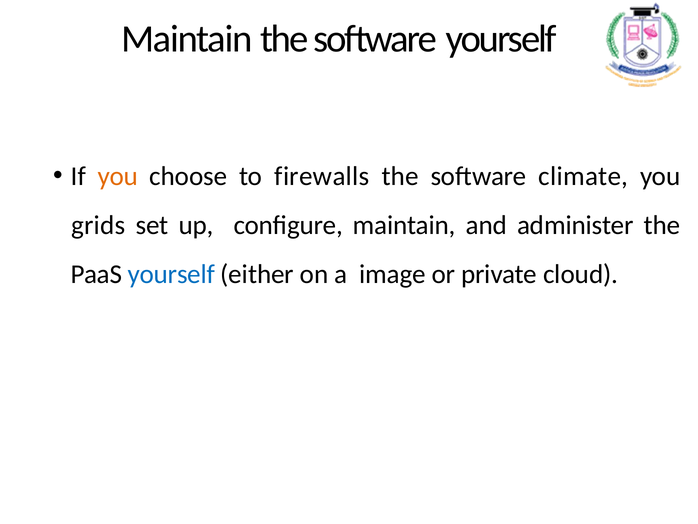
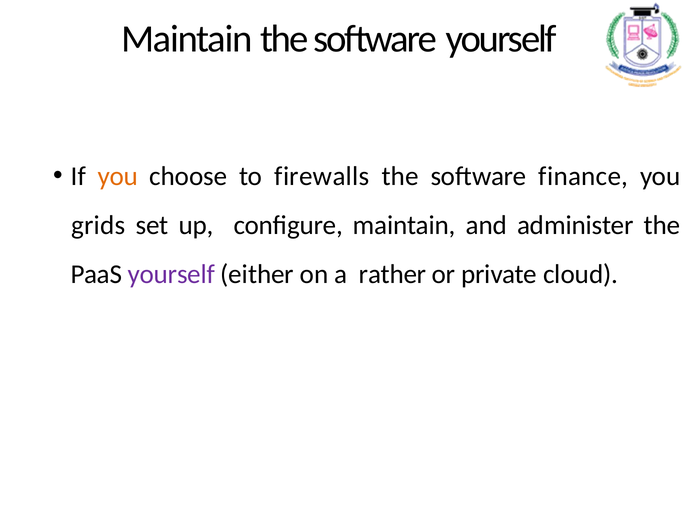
climate: climate -> finance
yourself at (171, 274) colour: blue -> purple
image: image -> rather
